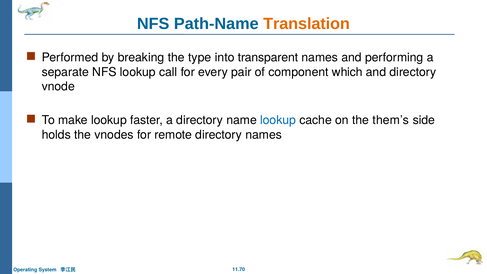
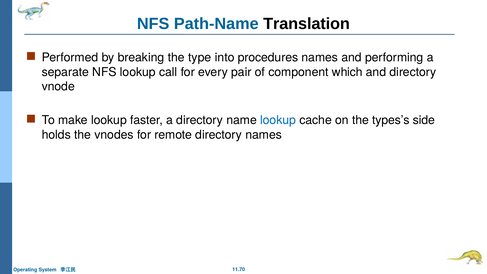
Translation colour: orange -> black
transparent: transparent -> procedures
them’s: them’s -> types’s
